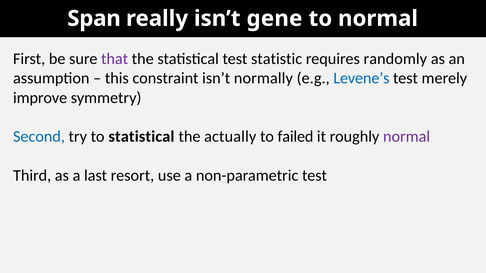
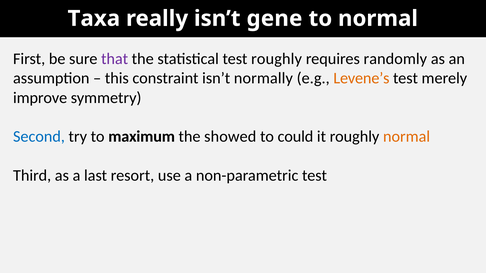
Span: Span -> Taxa
test statistic: statistic -> roughly
Levene’s colour: blue -> orange
to statistical: statistical -> maximum
actually: actually -> showed
failed: failed -> could
normal at (407, 137) colour: purple -> orange
